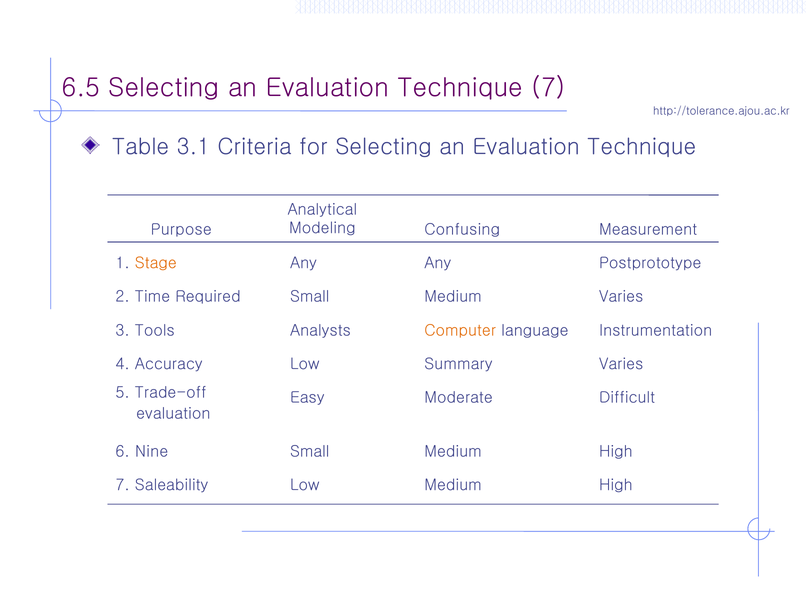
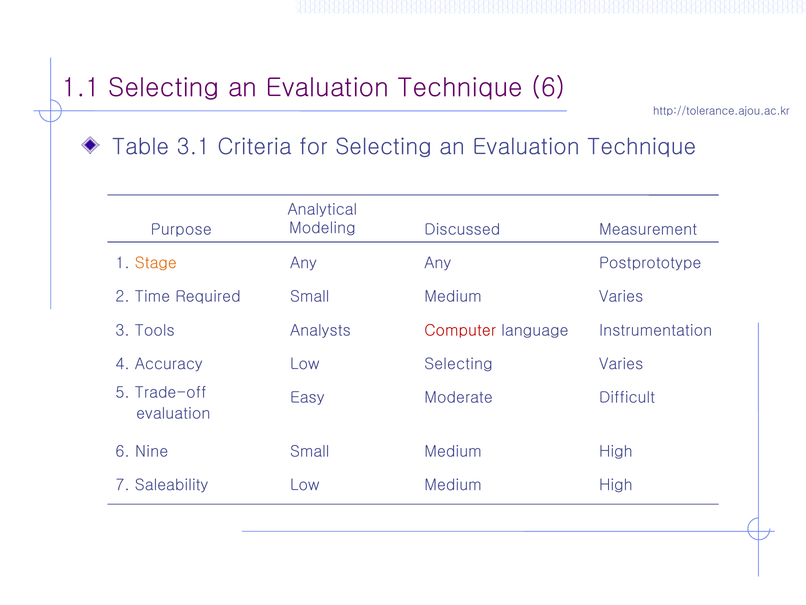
6.5: 6.5 -> 1.1
Technique 7: 7 -> 6
Confusing: Confusing -> Discussed
Computer colour: orange -> red
Summary at (459, 364): Summary -> Selecting
